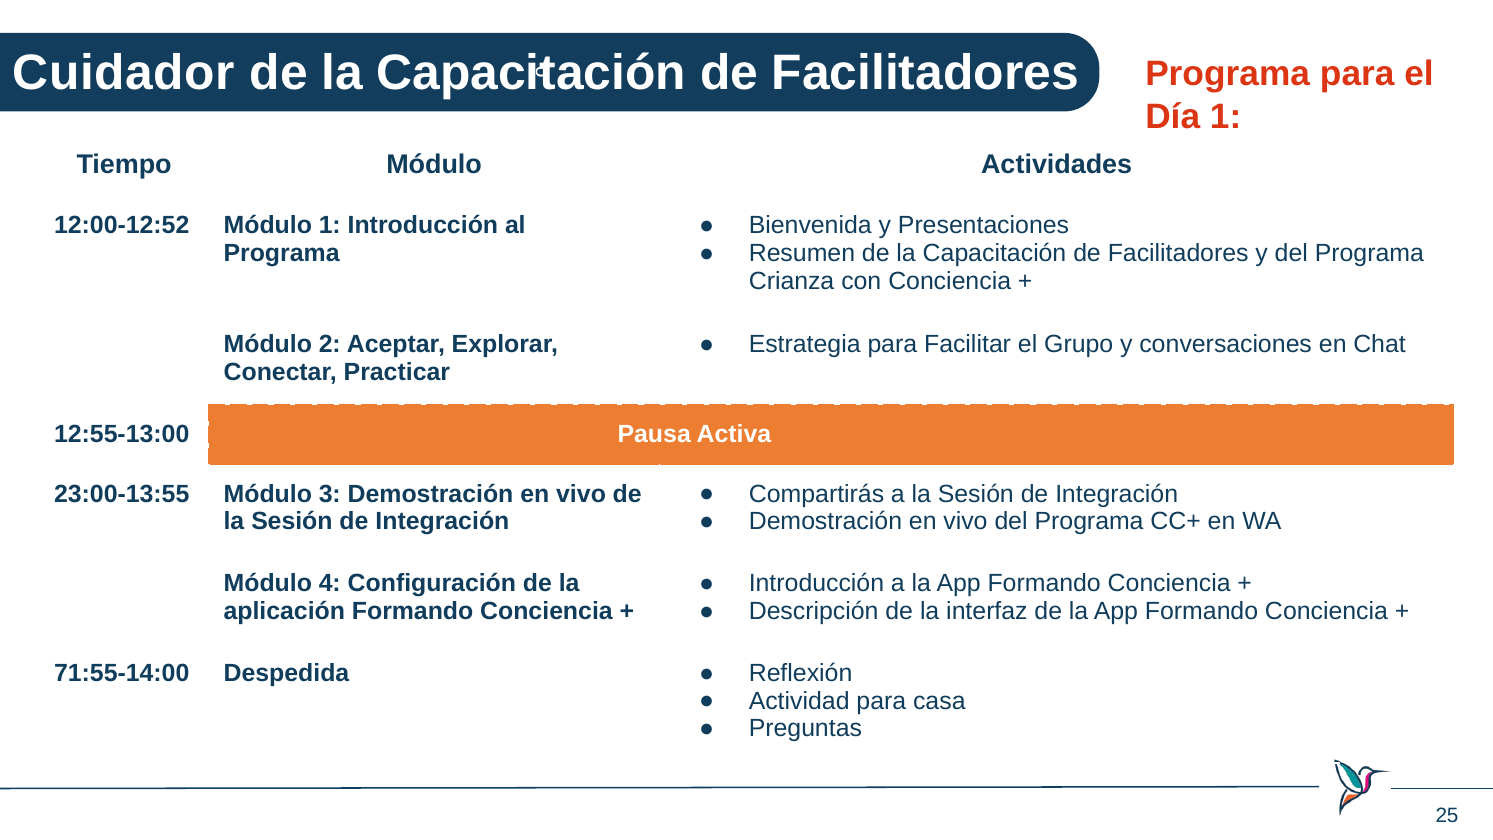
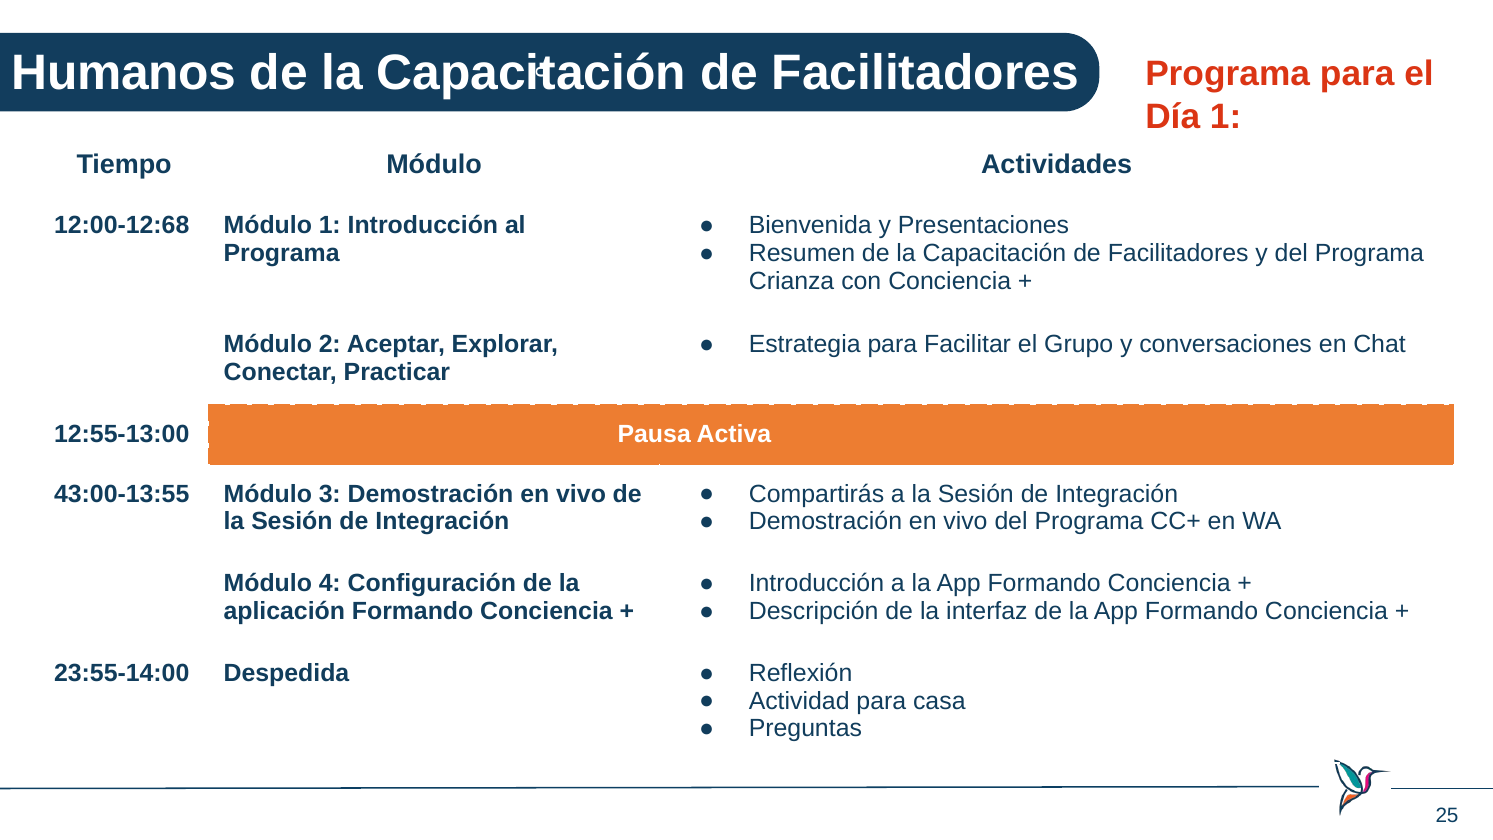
Cuidador: Cuidador -> Humanos
12:00-12:52: 12:00-12:52 -> 12:00-12:68
23:00-13:55: 23:00-13:55 -> 43:00-13:55
71:55-14:00: 71:55-14:00 -> 23:55-14:00
